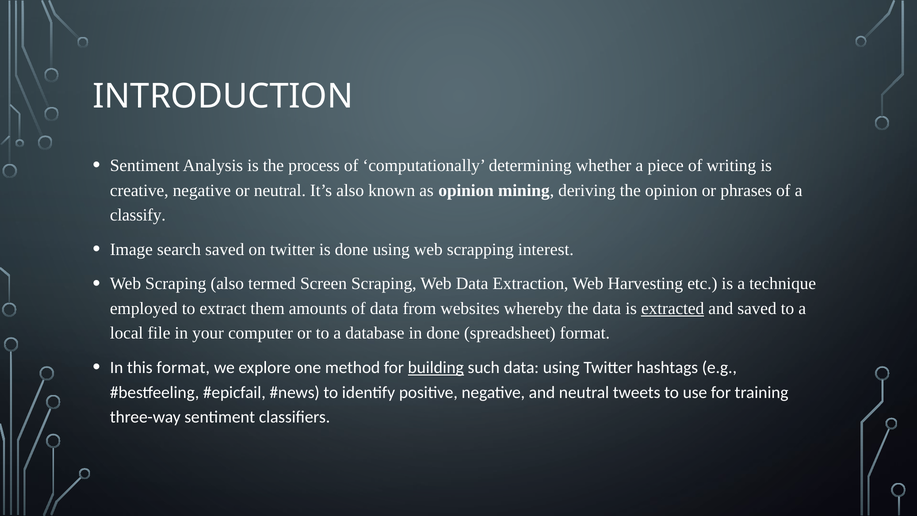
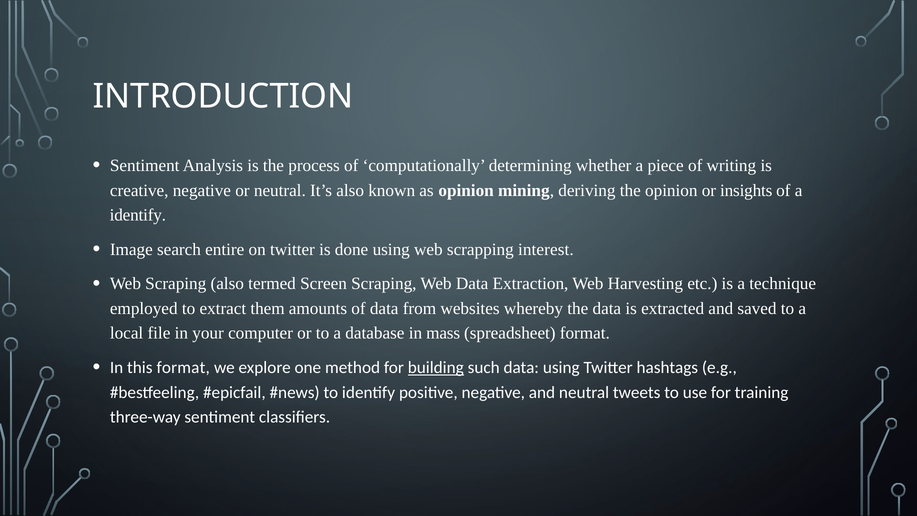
phrases: phrases -> insights
classify at (138, 215): classify -> identify
search saved: saved -> entire
extracted underline: present -> none
in done: done -> mass
